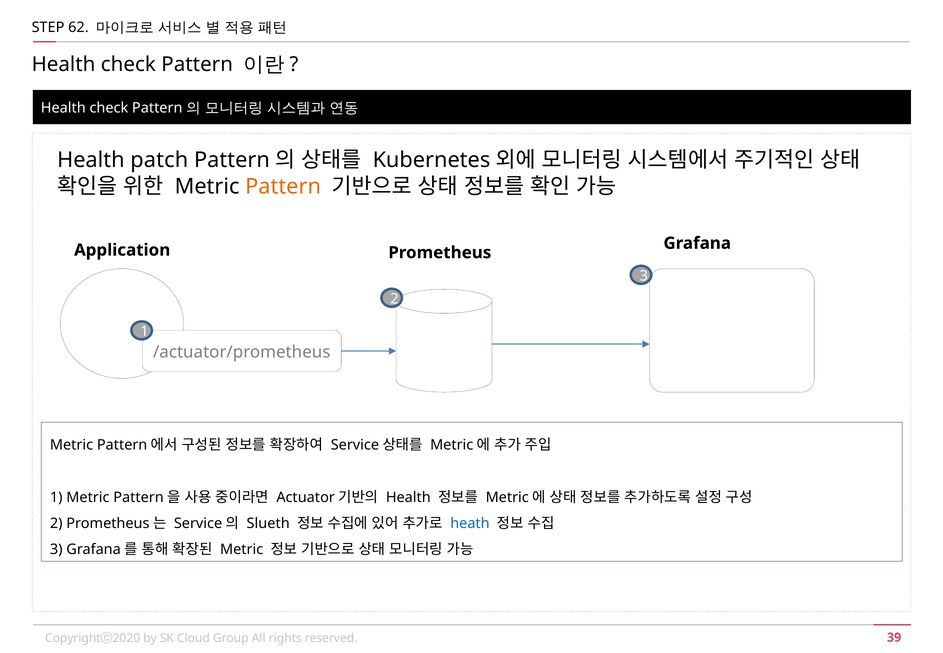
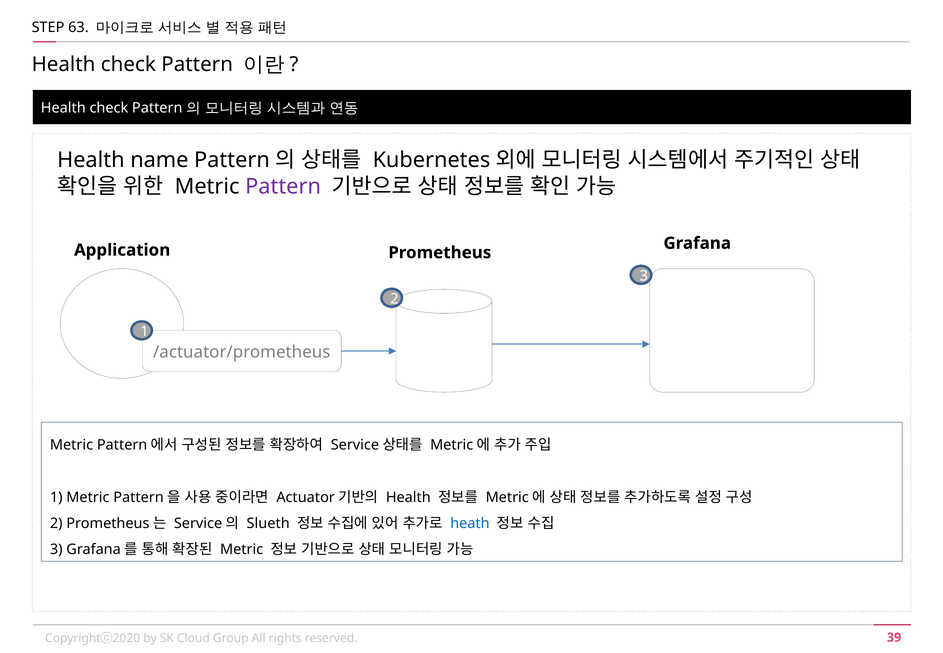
62: 62 -> 63
patch: patch -> name
Pattern at (283, 186) colour: orange -> purple
